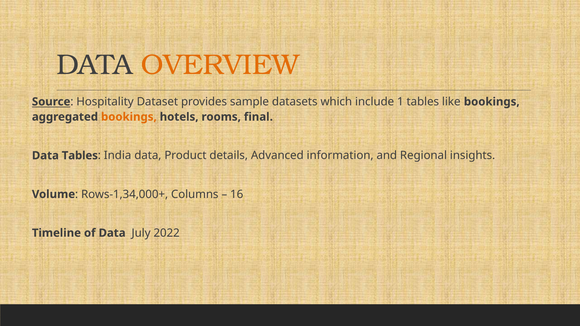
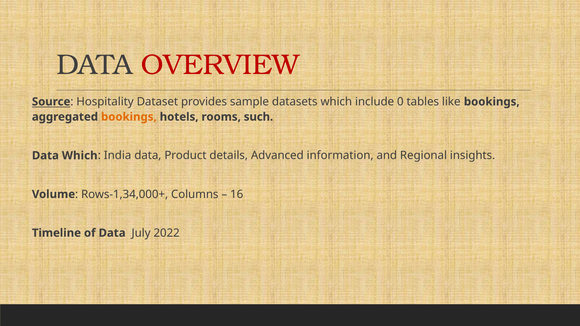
OVERVIEW colour: orange -> red
1: 1 -> 0
final: final -> such
Data Tables: Tables -> Which
